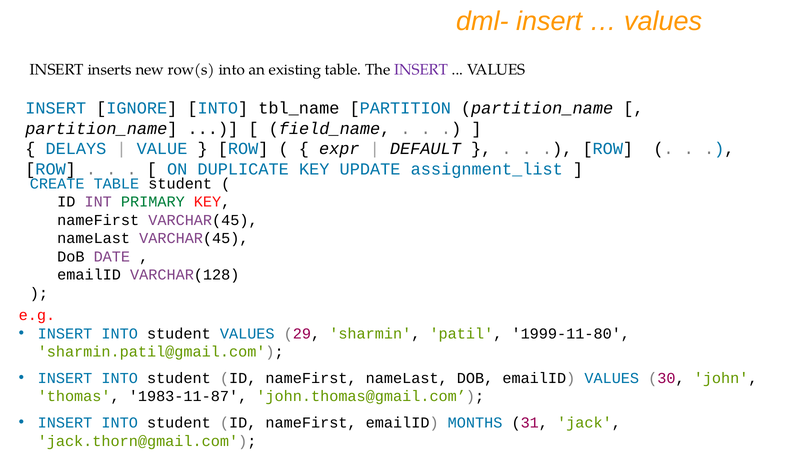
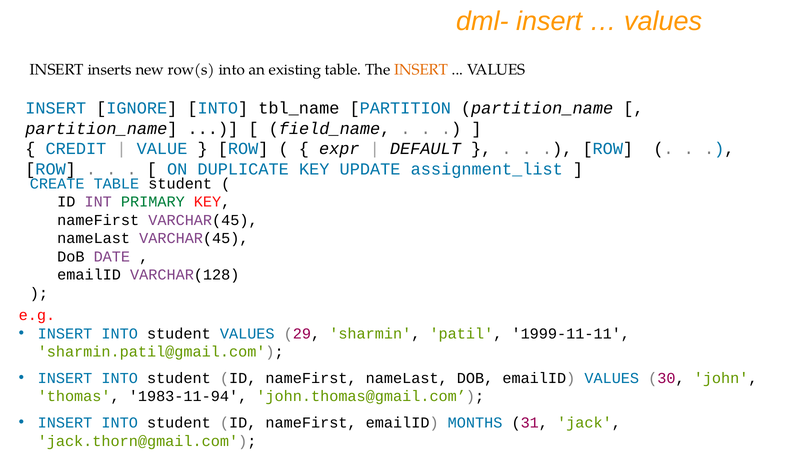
INSERT at (421, 70) colour: purple -> orange
DELAYS: DELAYS -> CREDIT
1999-11-80: 1999-11-80 -> 1999-11-11
1983-11-87: 1983-11-87 -> 1983-11-94
